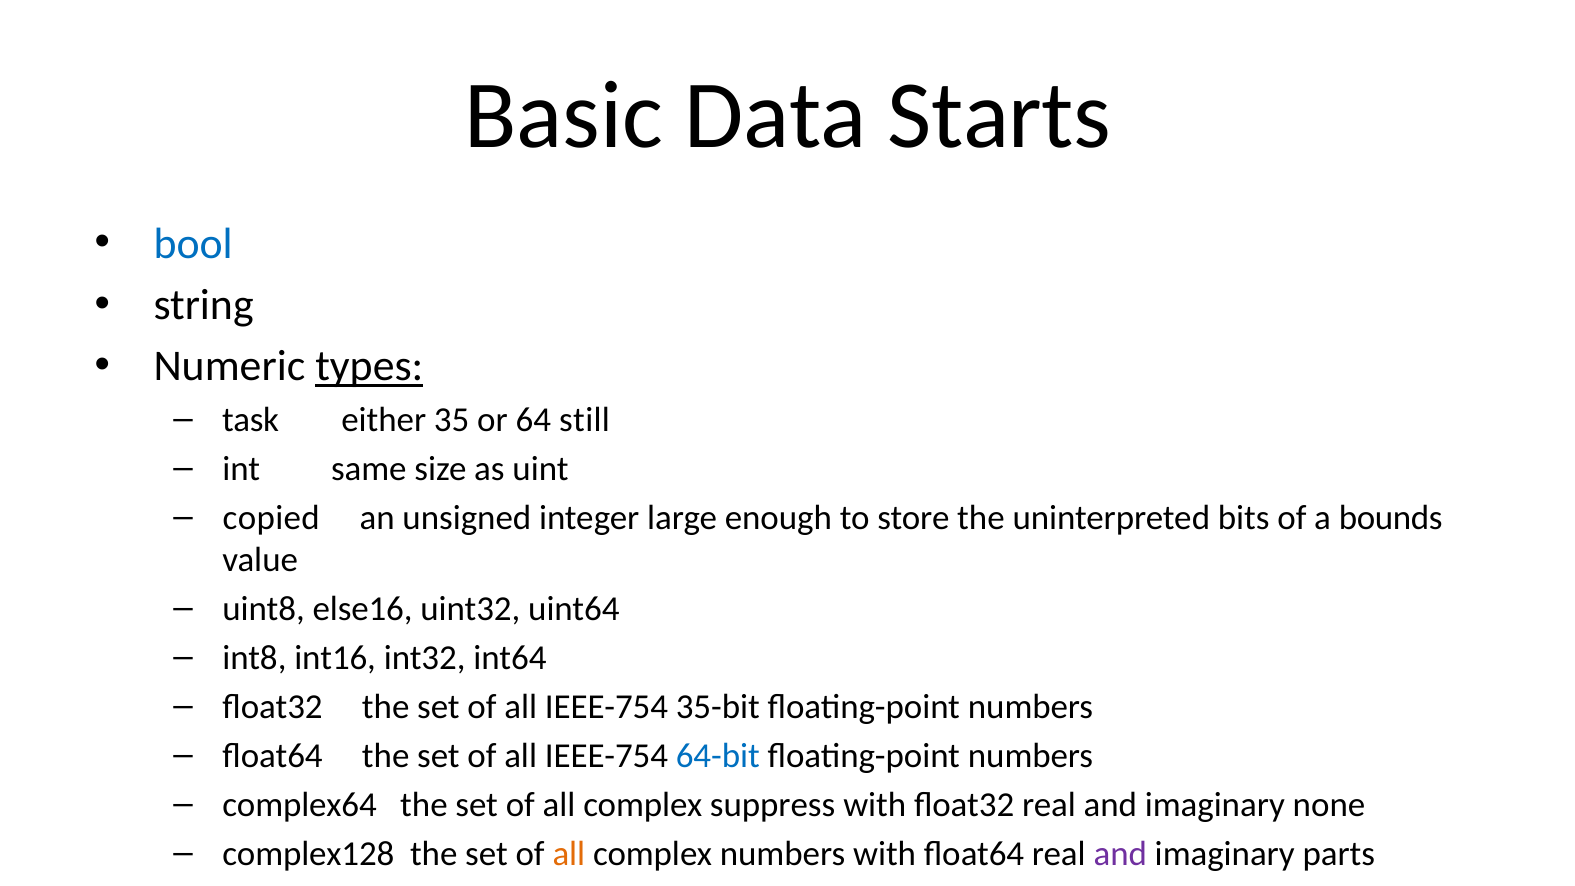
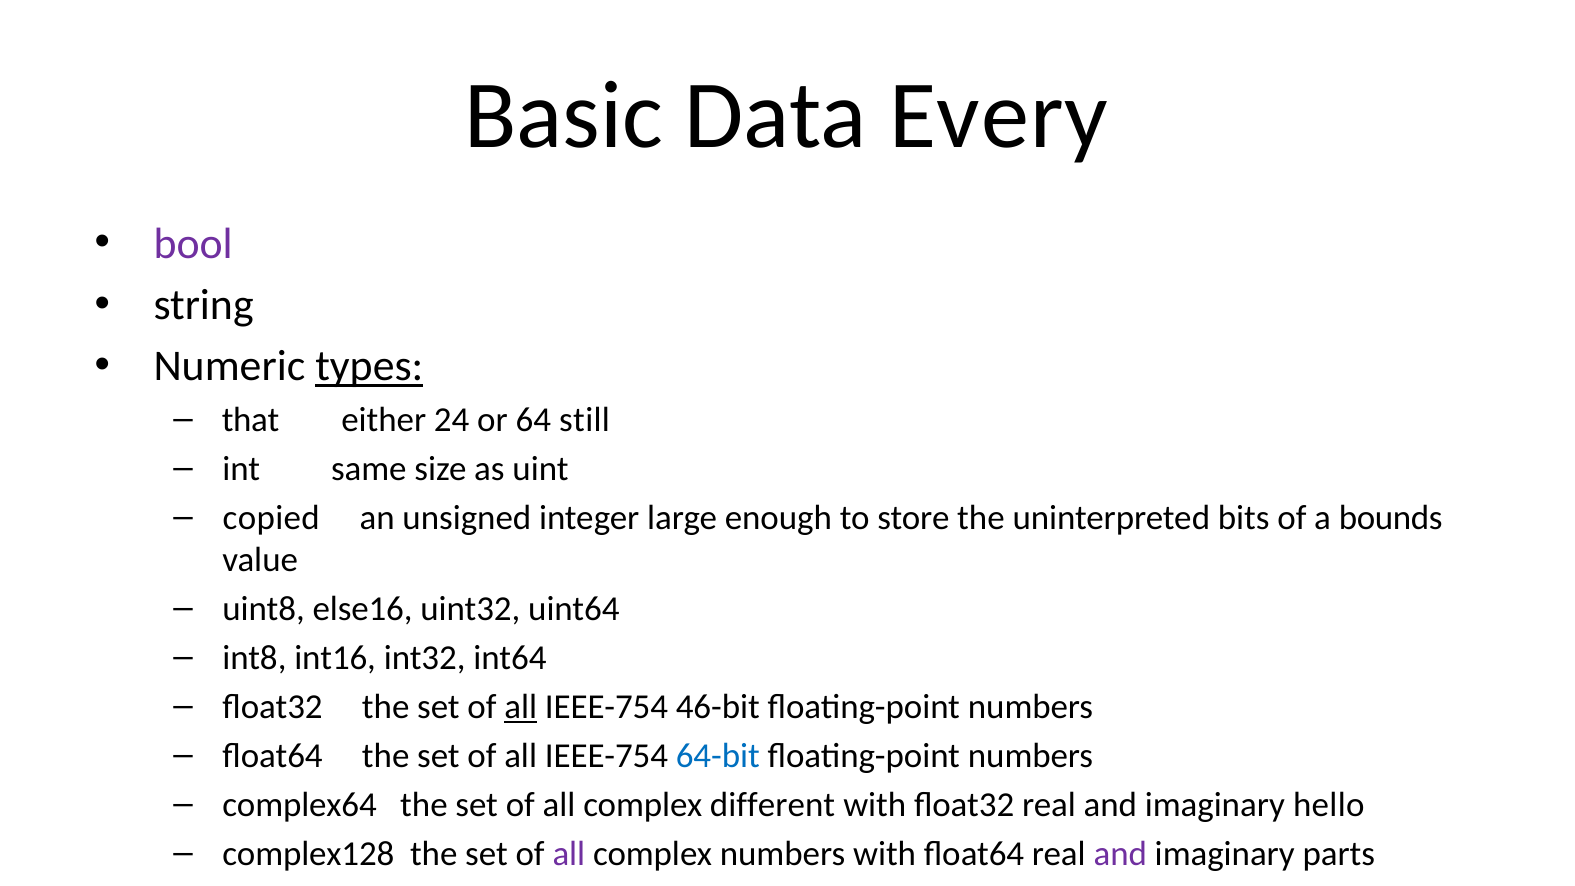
Starts: Starts -> Every
bool colour: blue -> purple
task: task -> that
35: 35 -> 24
all at (521, 707) underline: none -> present
35-bit: 35-bit -> 46-bit
suppress: suppress -> different
none: none -> hello
all at (569, 854) colour: orange -> purple
